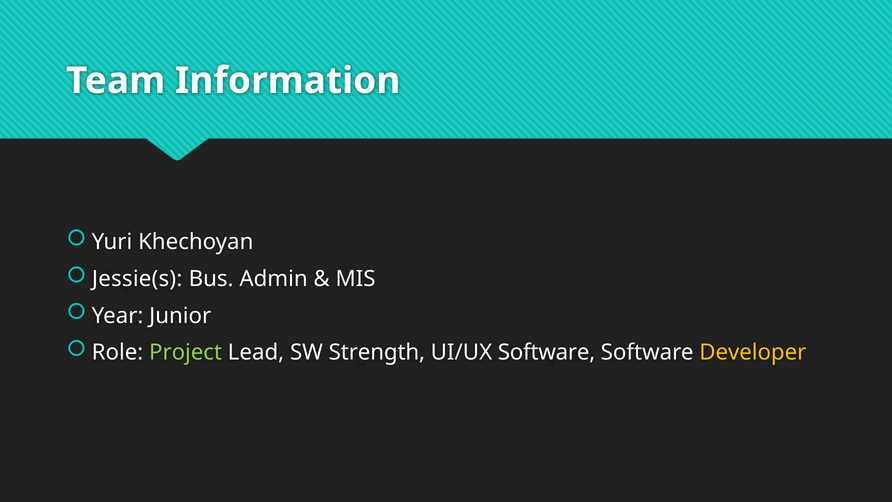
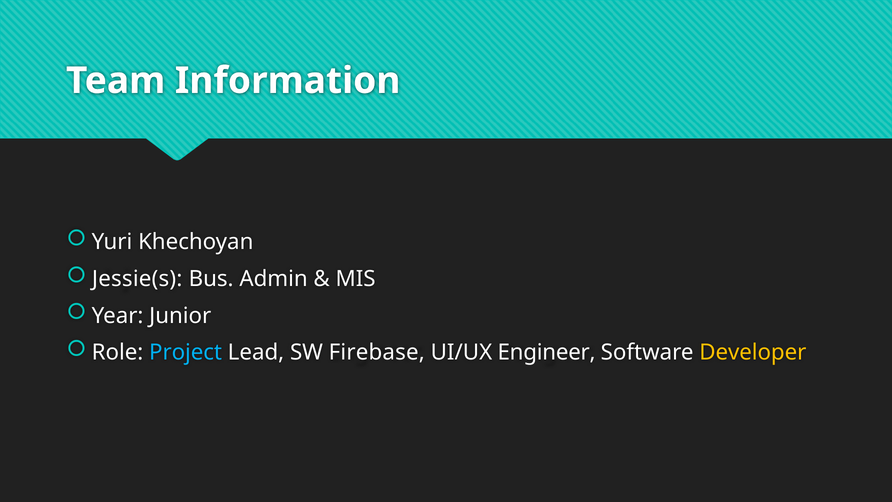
Project colour: light green -> light blue
Strength: Strength -> Firebase
UI/UX Software: Software -> Engineer
